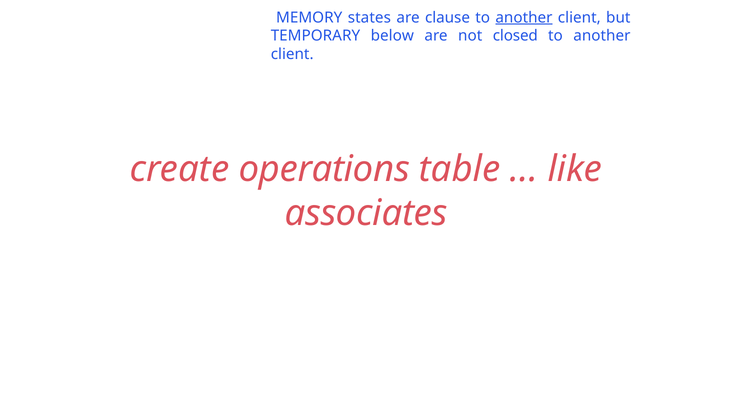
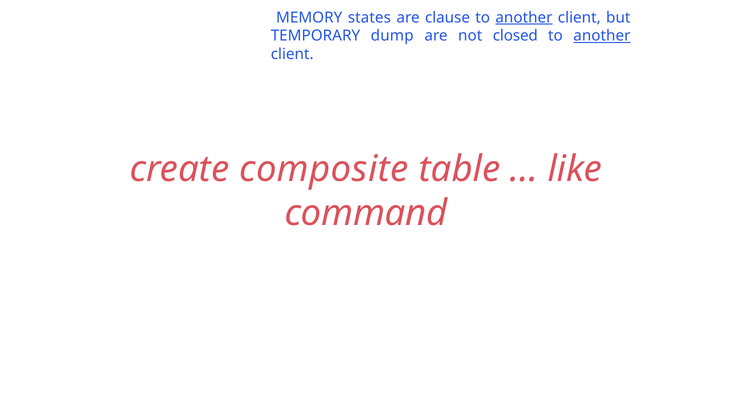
below: below -> dump
another at (602, 36) underline: none -> present
operations: operations -> composite
associates: associates -> command
